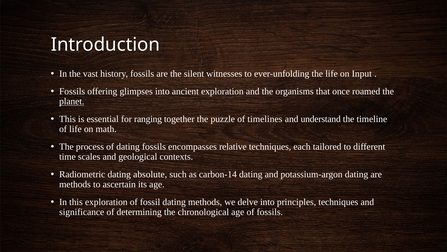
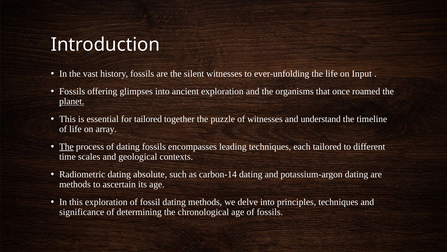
for ranging: ranging -> tailored
of timelines: timelines -> witnesses
math: math -> array
The at (66, 146) underline: none -> present
relative: relative -> leading
